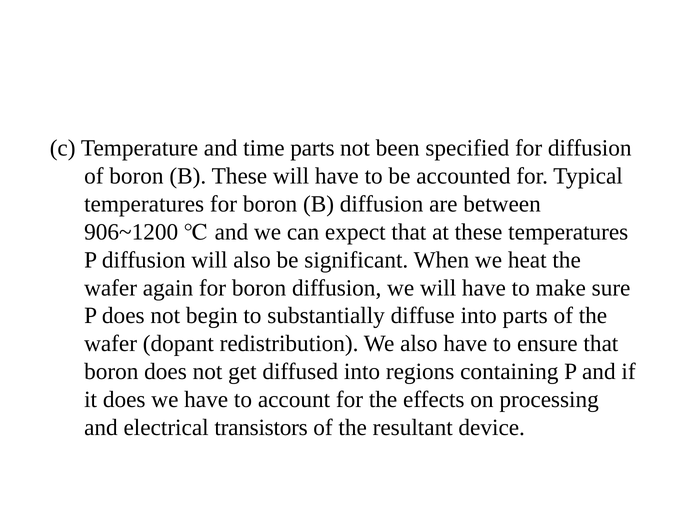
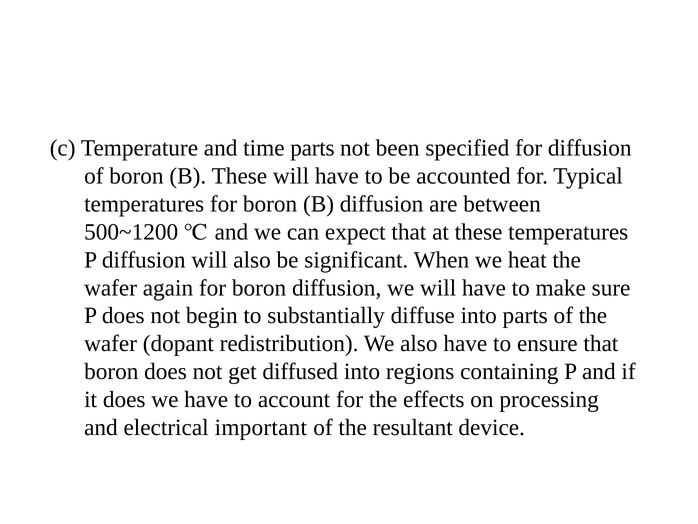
906~1200: 906~1200 -> 500~1200
transistors: transistors -> important
